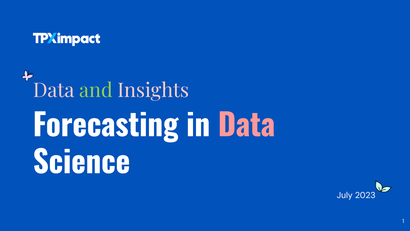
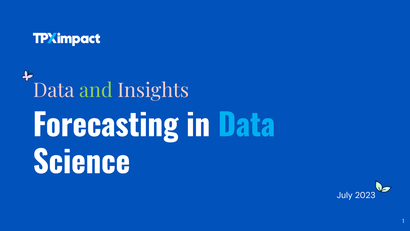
Data at (247, 126) colour: pink -> light blue
